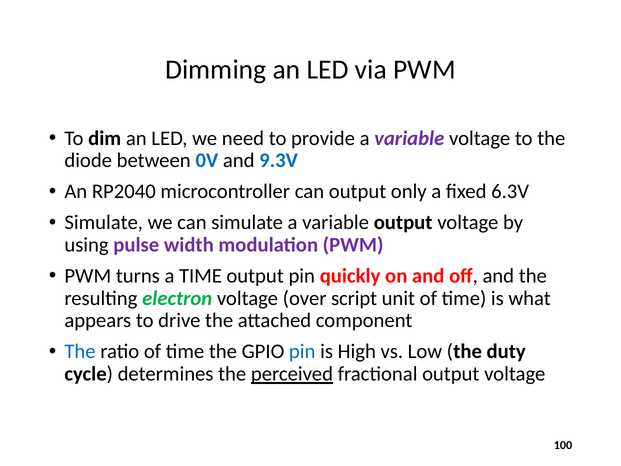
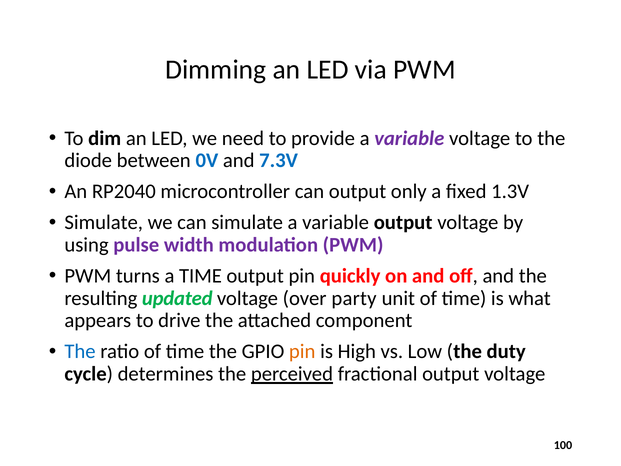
9.3V: 9.3V -> 7.3V
6.3V: 6.3V -> 1.3V
electron: electron -> updated
script: script -> party
pin at (302, 351) colour: blue -> orange
